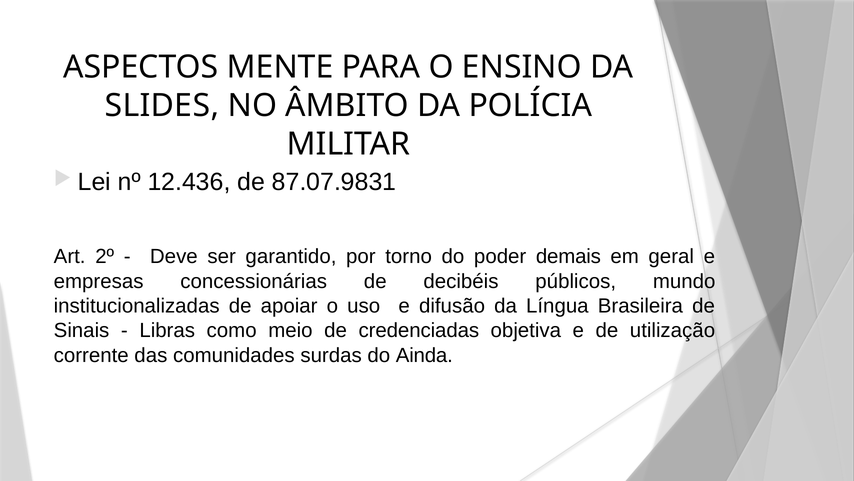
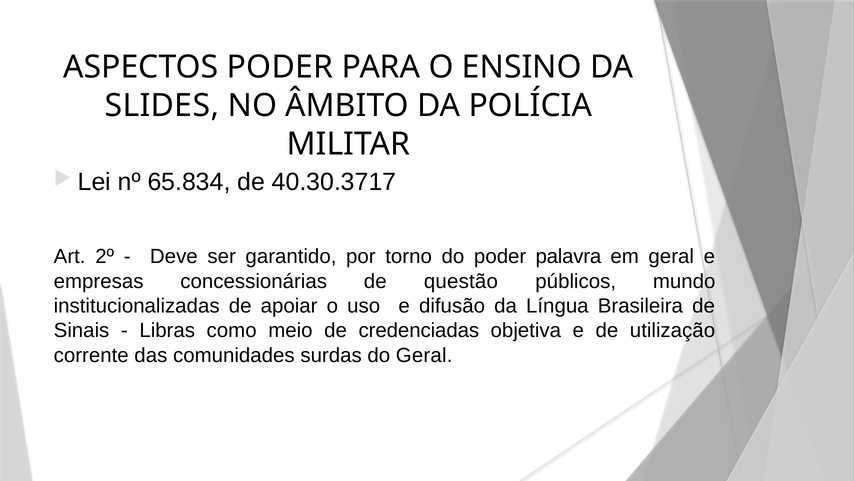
ASPECTOS MENTE: MENTE -> PODER
12.436: 12.436 -> 65.834
87.07.9831: 87.07.9831 -> 40.30.3717
demais: demais -> palavra
decibéis: decibéis -> questão
do Ainda: Ainda -> Geral
